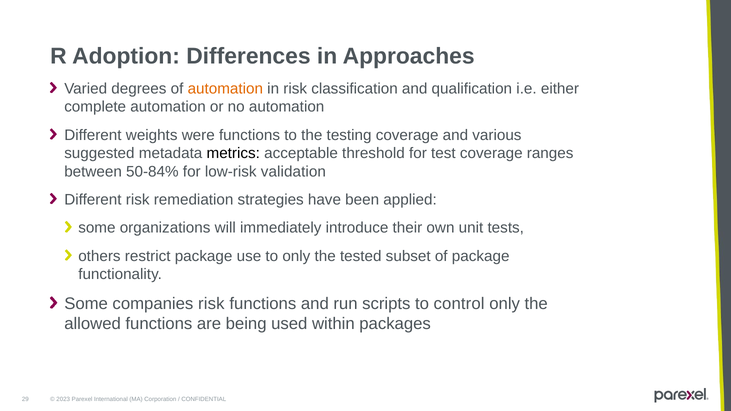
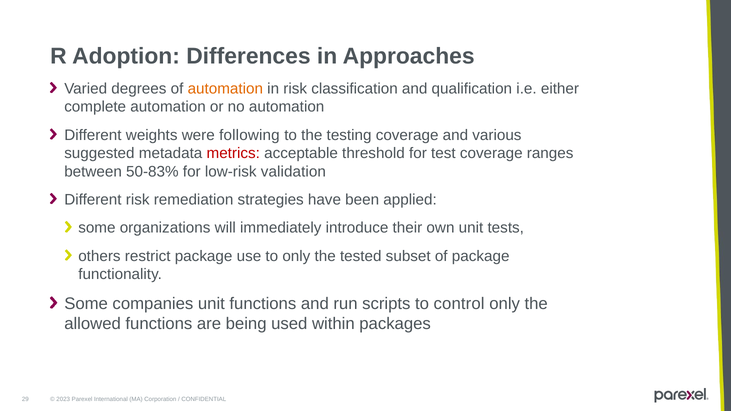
were functions: functions -> following
metrics colour: black -> red
50-84%: 50-84% -> 50-83%
companies risk: risk -> unit
